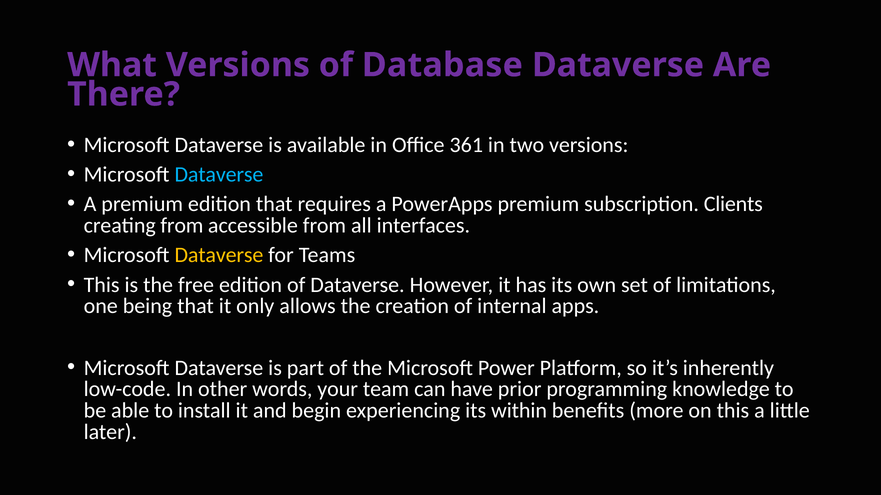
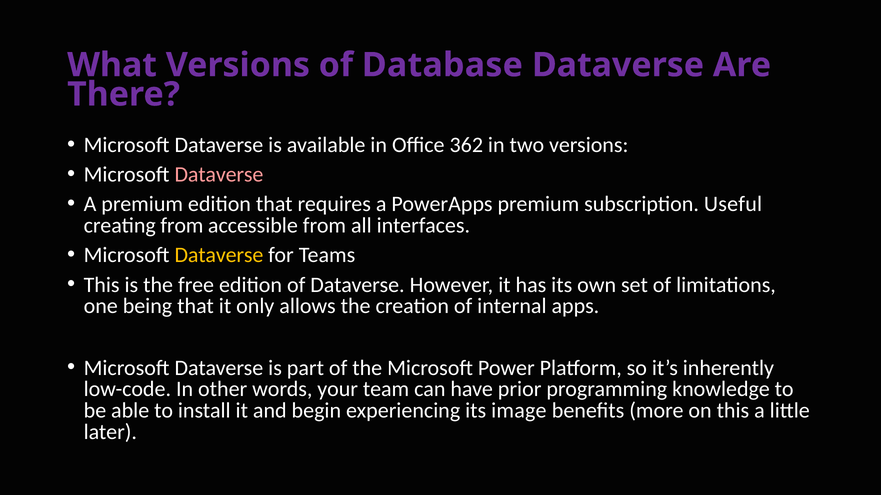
361: 361 -> 362
Dataverse at (219, 175) colour: light blue -> pink
Clients: Clients -> Useful
within: within -> image
